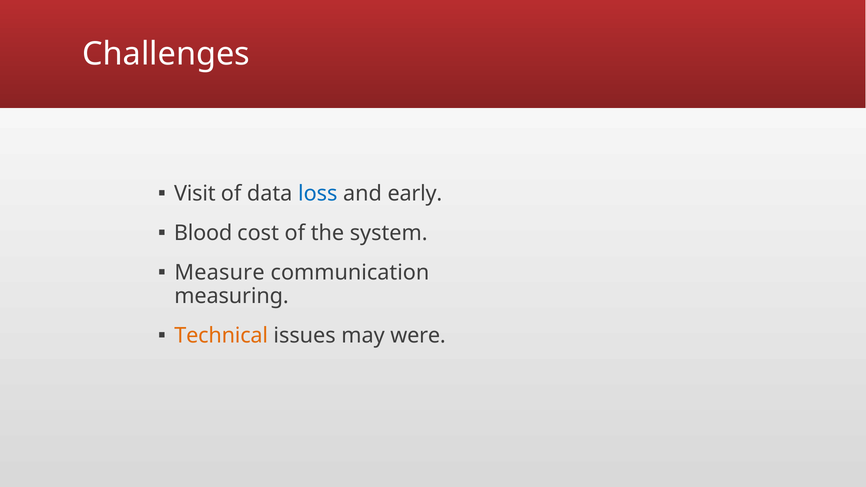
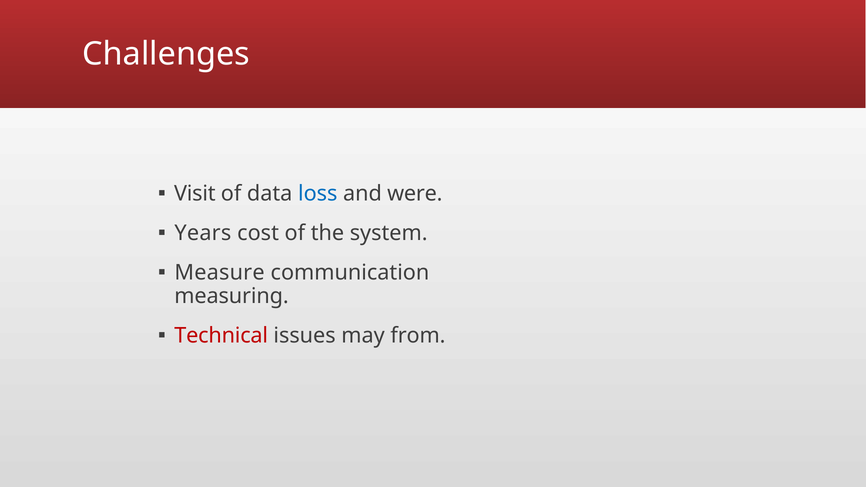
early: early -> were
Blood: Blood -> Years
Technical colour: orange -> red
were: were -> from
